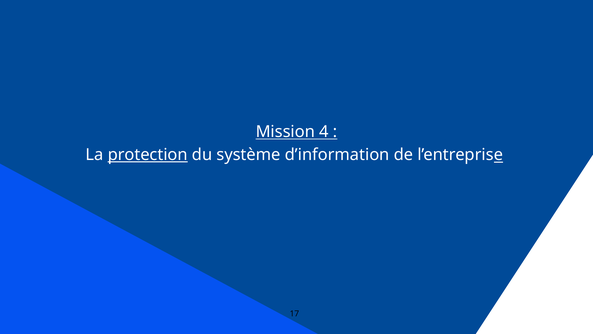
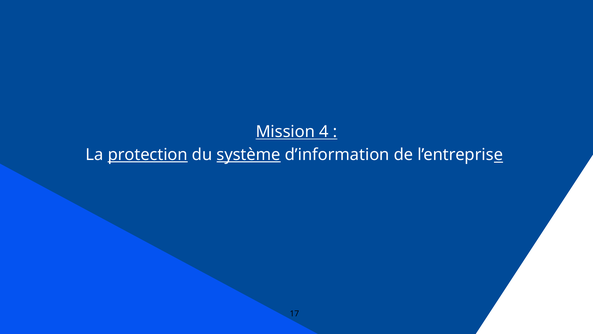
système underline: none -> present
